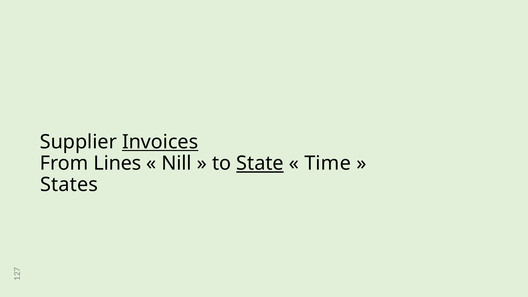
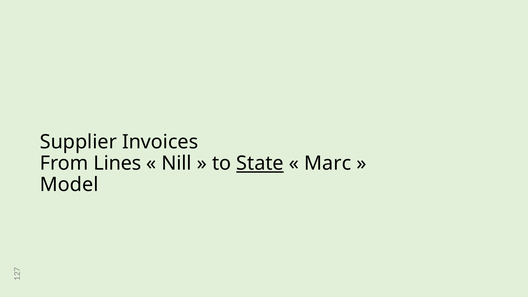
Invoices underline: present -> none
Time: Time -> Marc
States: States -> Model
